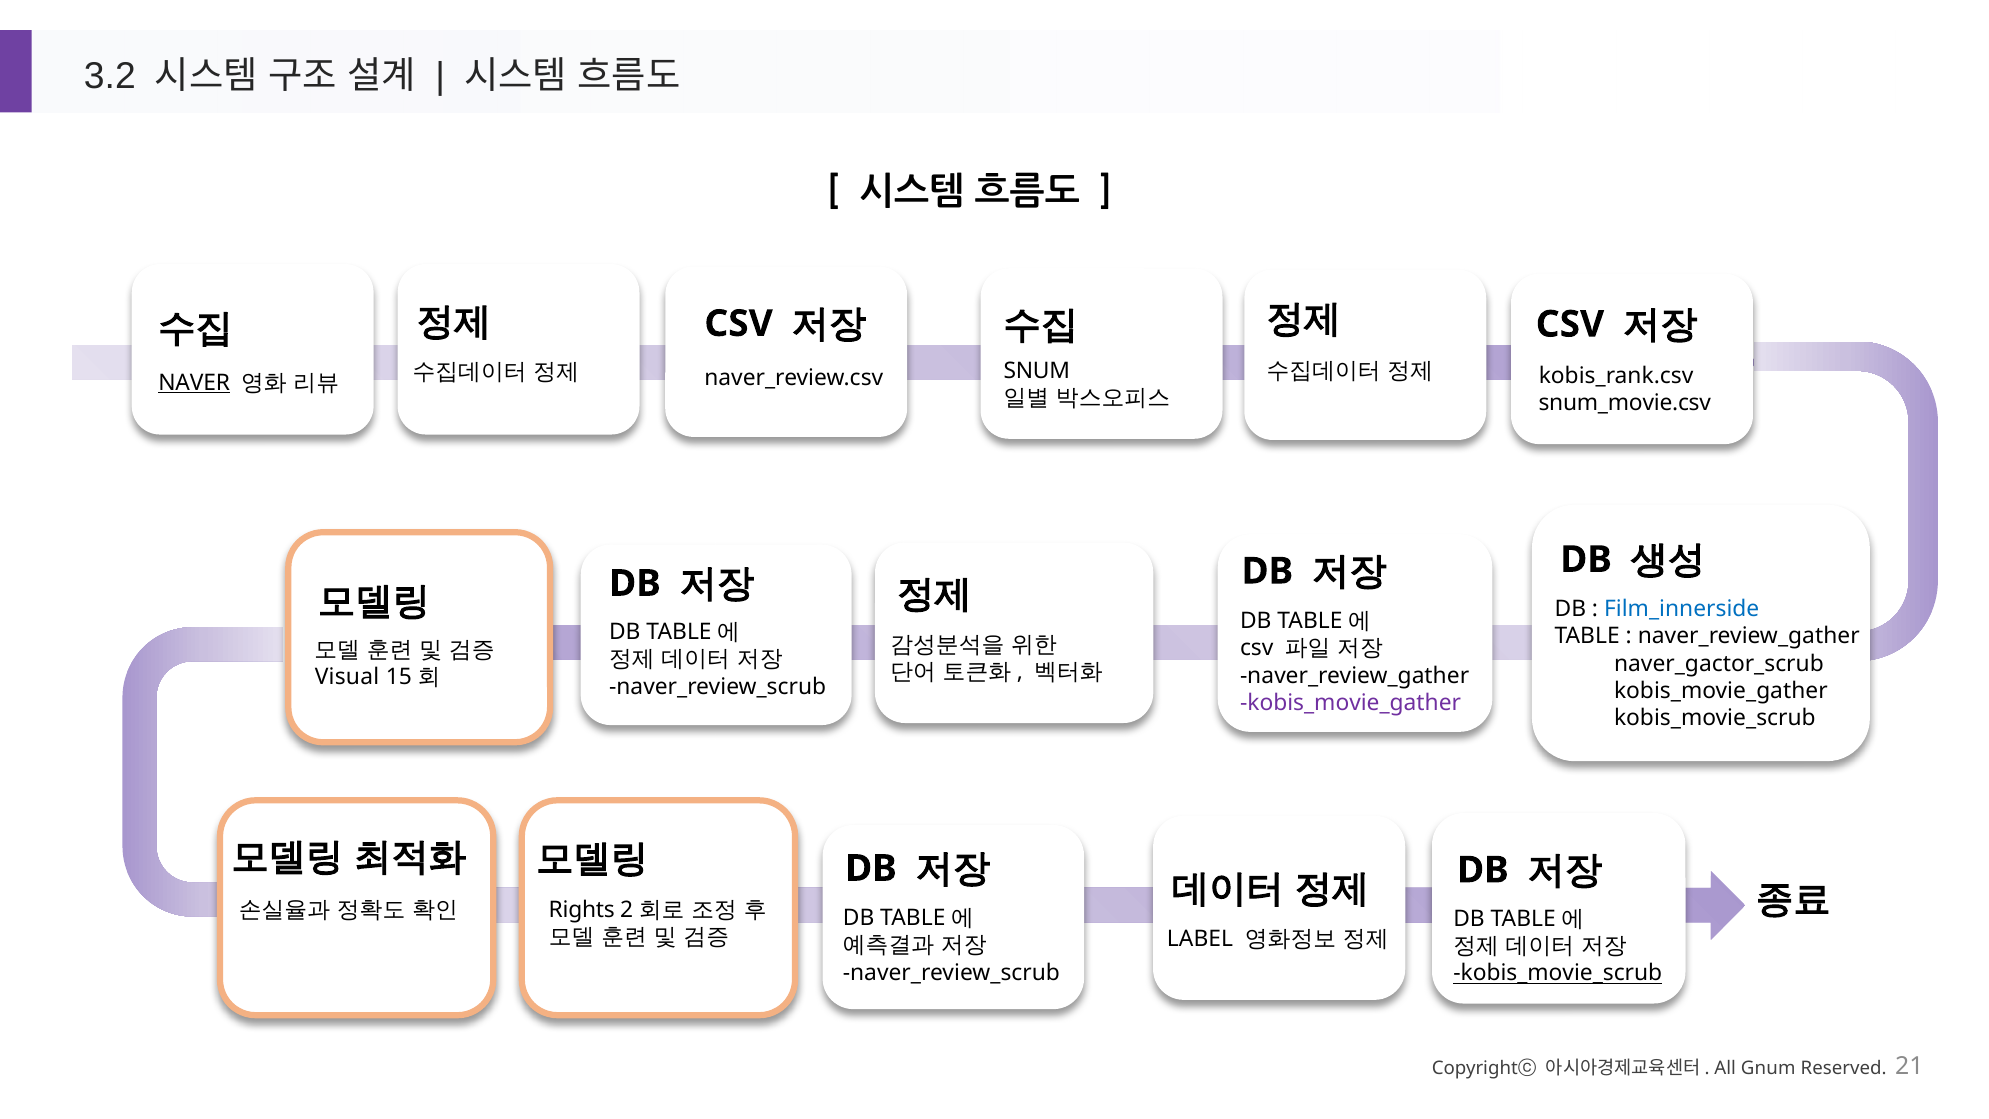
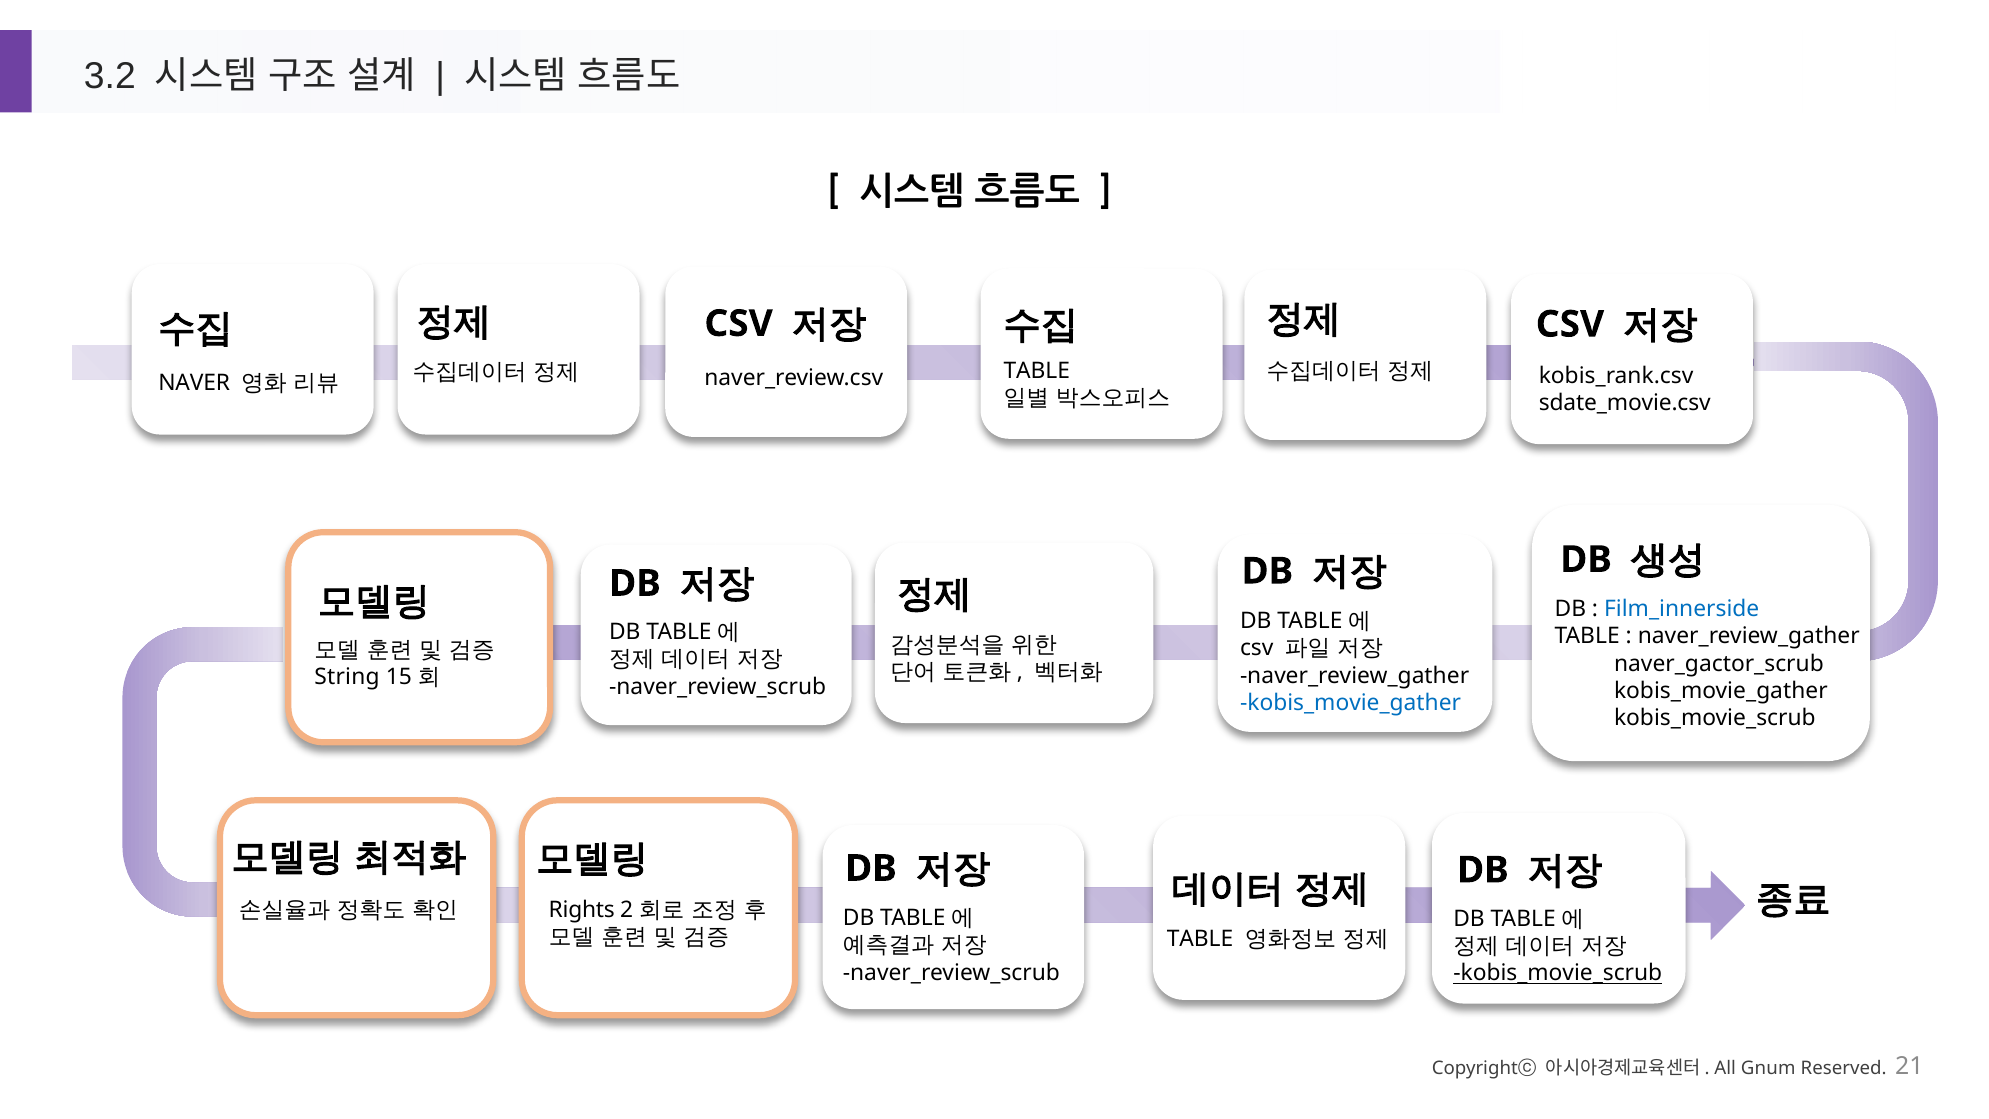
SNUM at (1037, 371): SNUM -> TABLE
NAVER underline: present -> none
snum_movie.csv: snum_movie.csv -> sdate_movie.csv
Visual: Visual -> String
kobis_movie_gather at (1351, 703) colour: purple -> blue
LABEL at (1200, 939): LABEL -> TABLE
